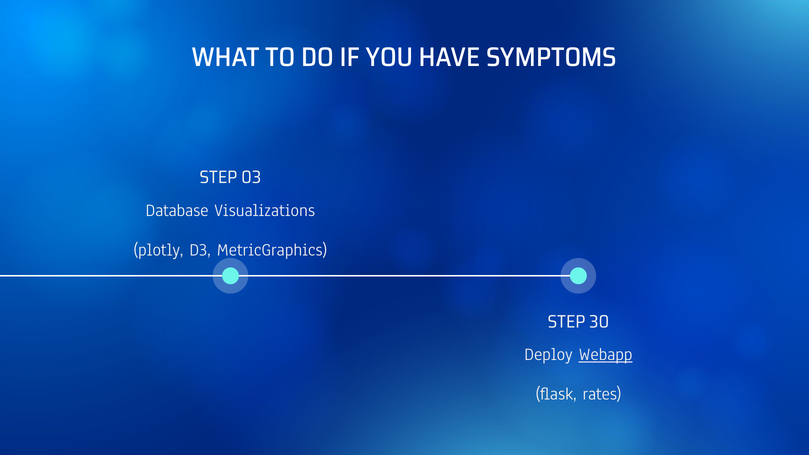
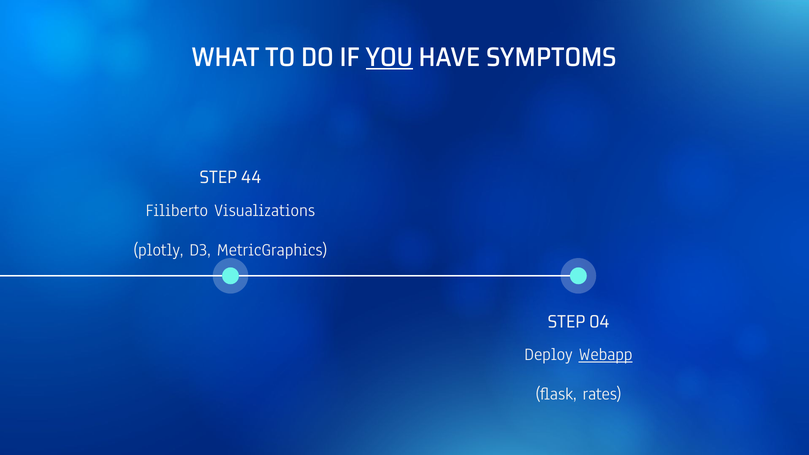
YOU underline: none -> present
03: 03 -> 44
Database: Database -> Filiberto
30: 30 -> 04
